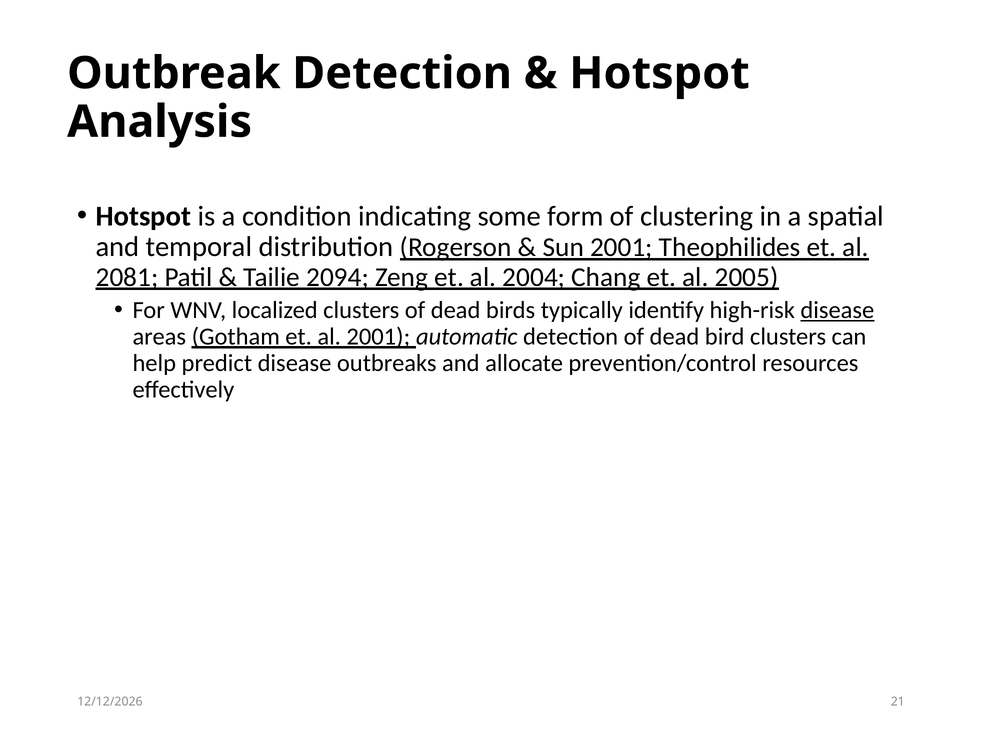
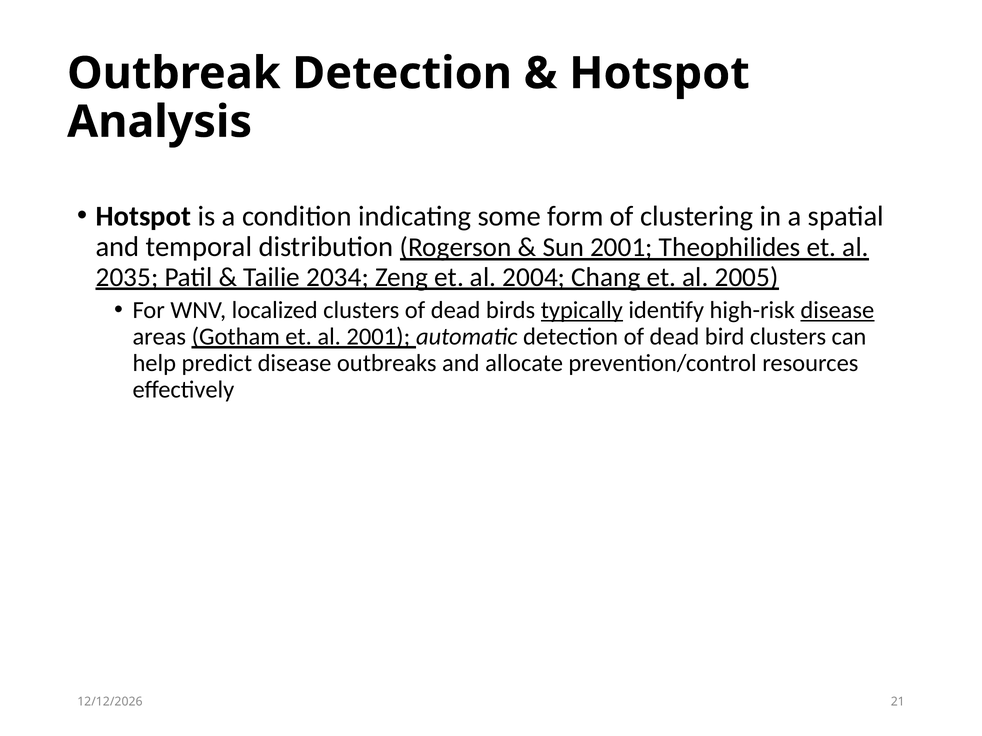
2081: 2081 -> 2035
2094: 2094 -> 2034
typically underline: none -> present
